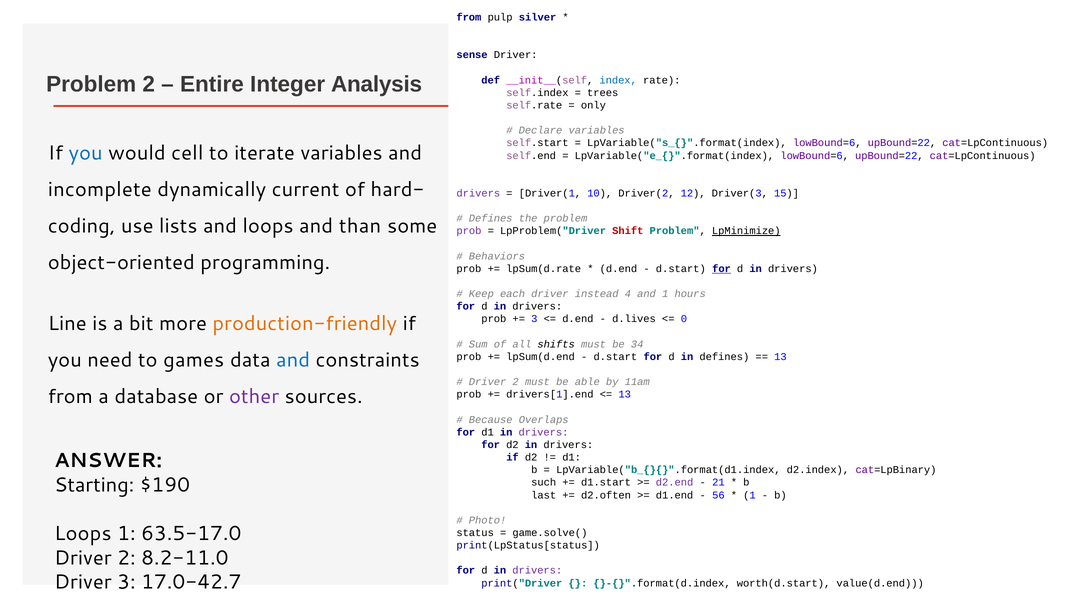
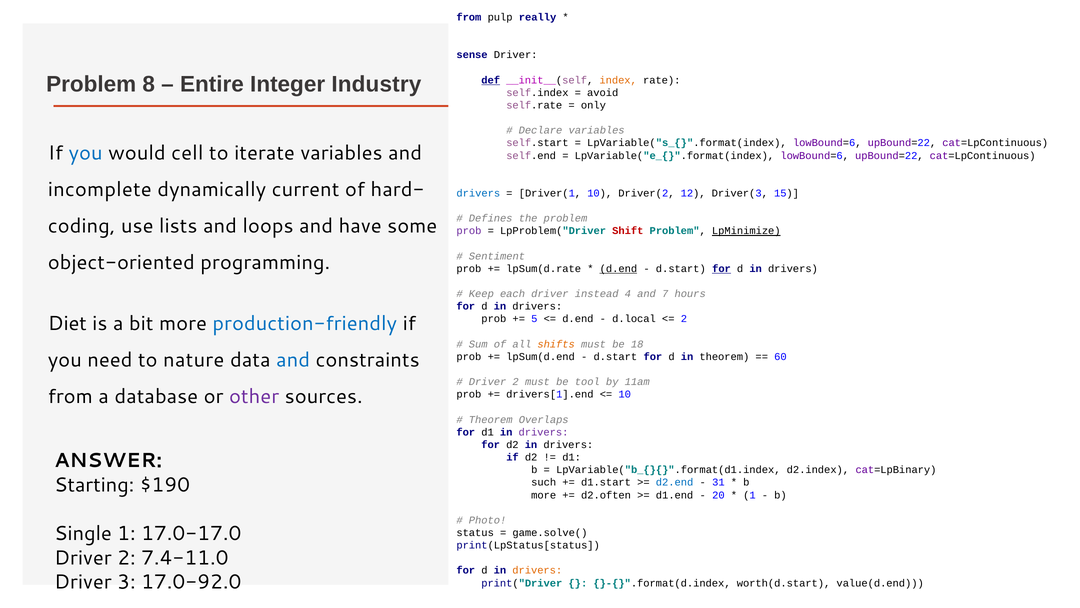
silver: silver -> really
Problem 2: 2 -> 8
Analysis: Analysis -> Industry
def underline: none -> present
index colour: blue -> orange
trees: trees -> avoid
drivers at (478, 193) colour: purple -> blue
than: than -> have
Behaviors: Behaviors -> Sentiment
d.end at (618, 269) underline: none -> present
and 1: 1 -> 7
3 at (534, 319): 3 -> 5
d.lives: d.lives -> d.local
0 at (684, 319): 0 -> 2
Line: Line -> Diet
production-friendly colour: orange -> blue
shifts colour: black -> orange
34: 34 -> 18
games: games -> nature
in defines: defines -> theorem
13 at (780, 356): 13 -> 60
able: able -> tool
13 at (625, 394): 13 -> 10
Because at (491, 419): Because -> Theorem
d2.end colour: purple -> blue
21: 21 -> 31
last at (544, 495): last -> more
56: 56 -> 20
Loops at (83, 533): Loops -> Single
63.5-17.0: 63.5-17.0 -> 17.0-17.0
8.2-11.0: 8.2-11.0 -> 7.4-11.0
drivers at (537, 570) colour: purple -> orange
17.0-42.7: 17.0-42.7 -> 17.0-92.0
